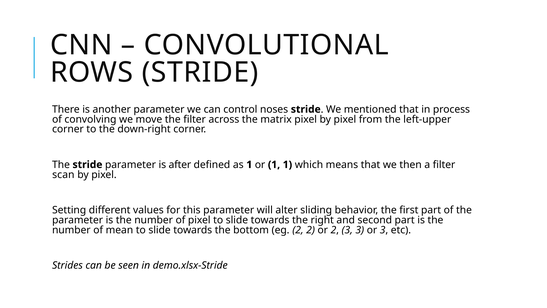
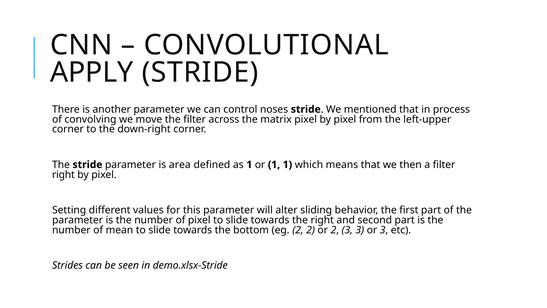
ROWS: ROWS -> APPLY
after: after -> area
scan at (63, 174): scan -> right
